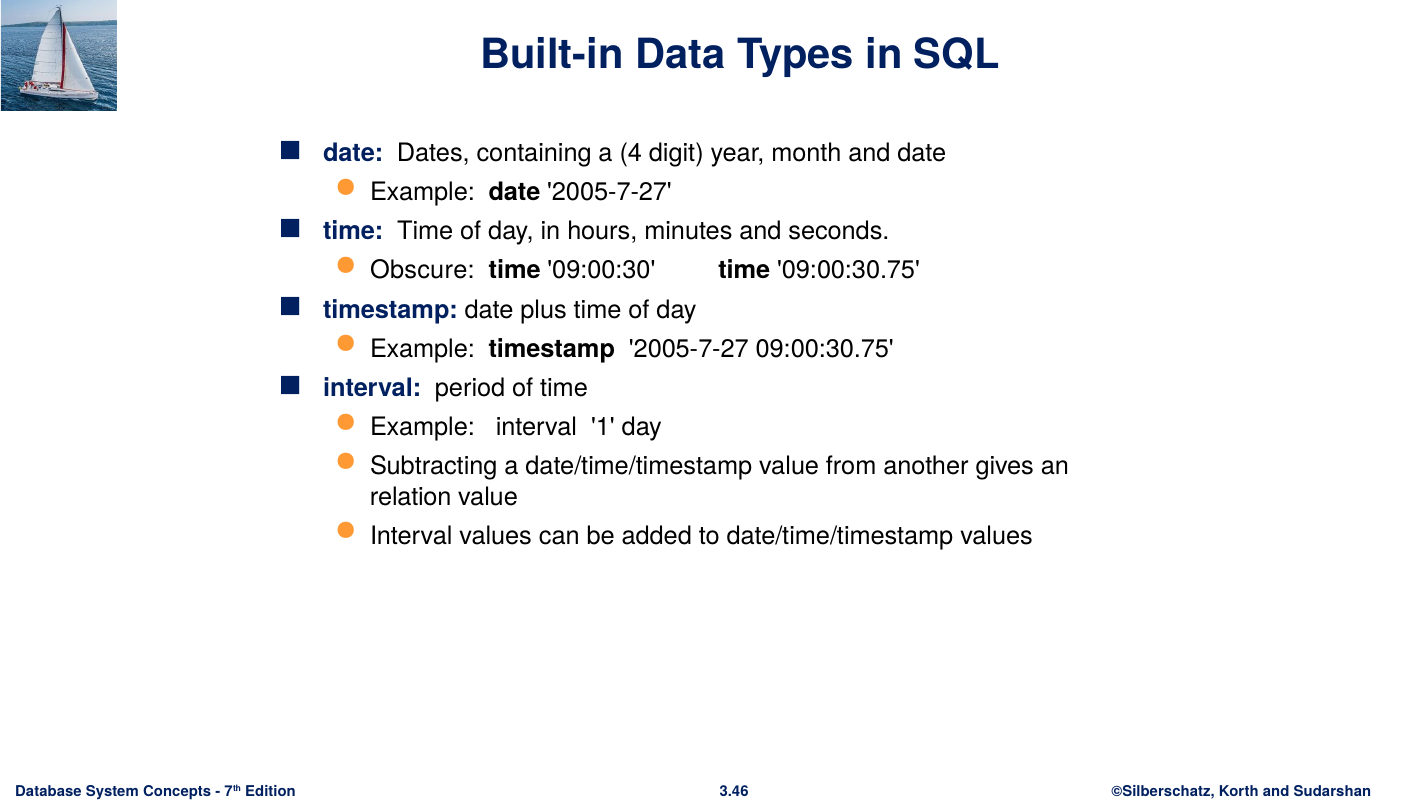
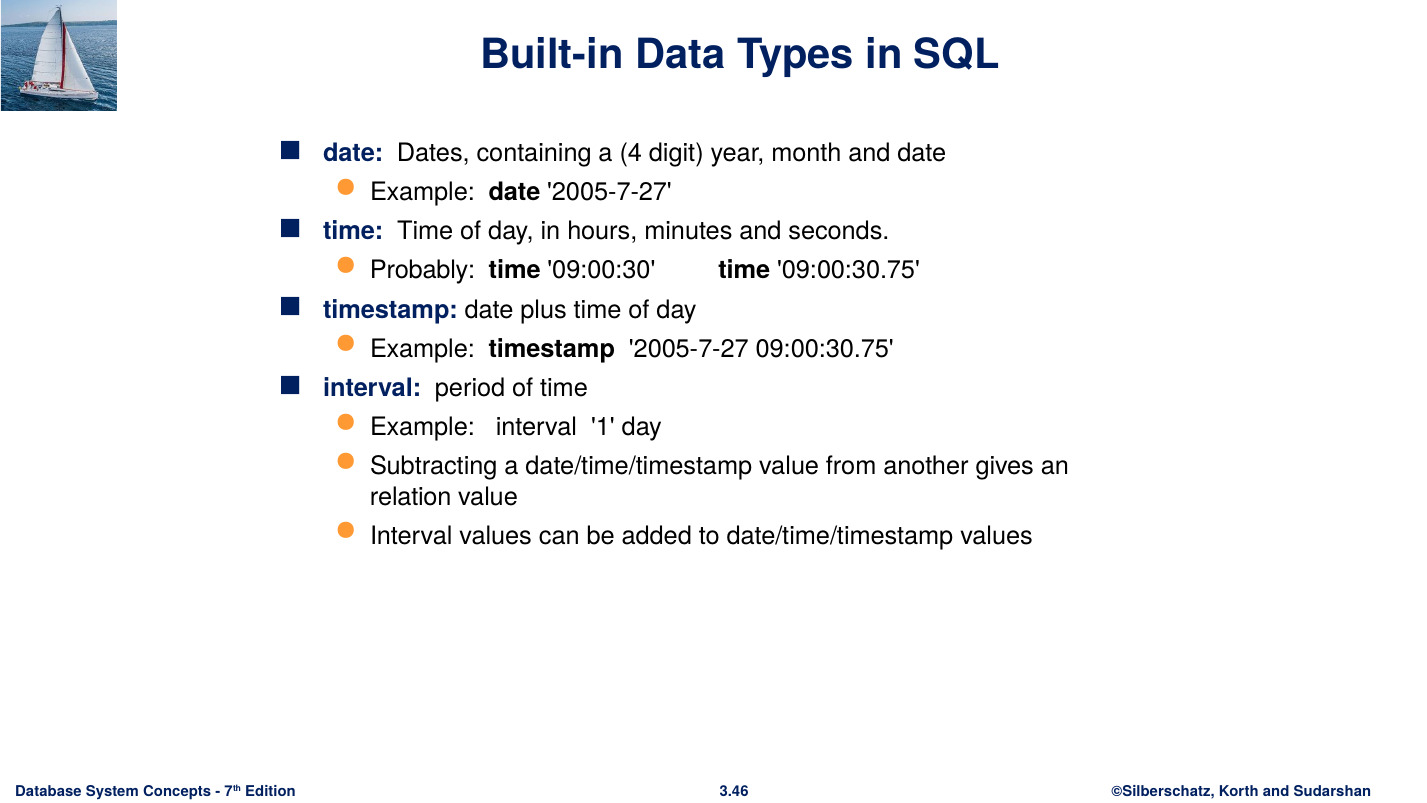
Obscure: Obscure -> Probably
